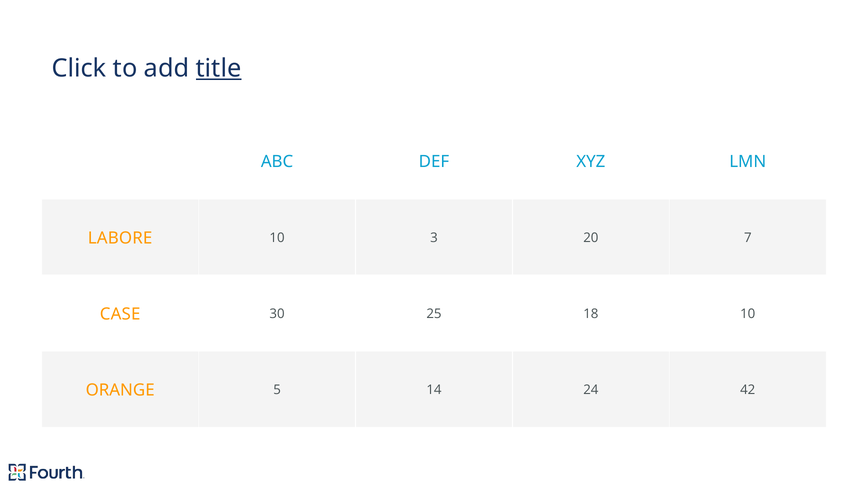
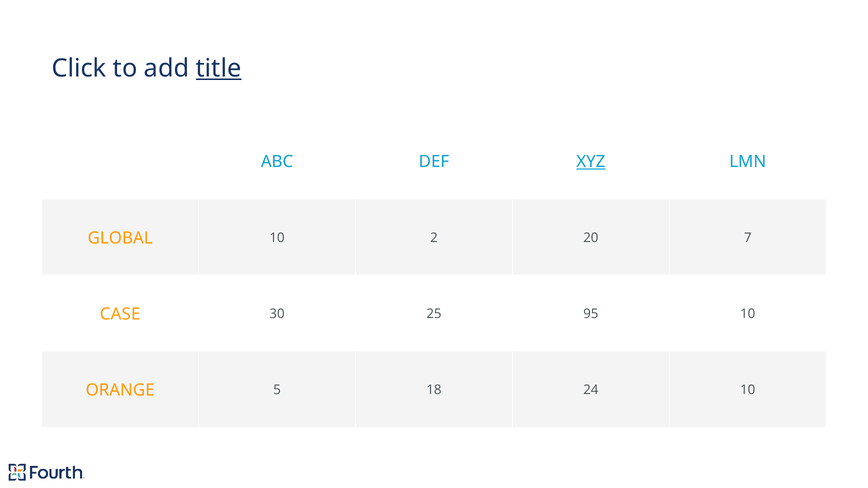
XYZ underline: none -> present
LABORE: LABORE -> GLOBAL
3: 3 -> 2
18: 18 -> 95
14: 14 -> 18
24 42: 42 -> 10
